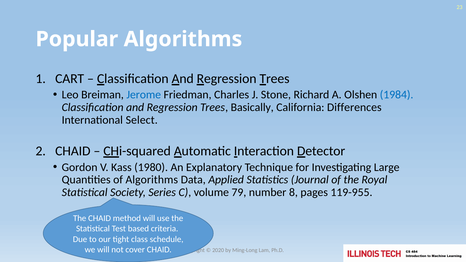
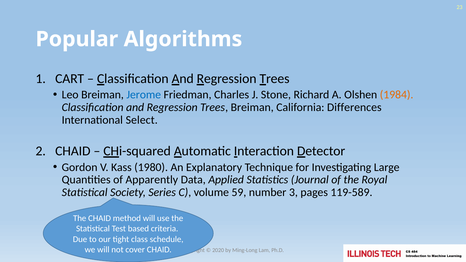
1984 colour: blue -> orange
Trees Basically: Basically -> Breiman
of Algorithms: Algorithms -> Apparently
79: 79 -> 59
8: 8 -> 3
119-955: 119-955 -> 119-589
